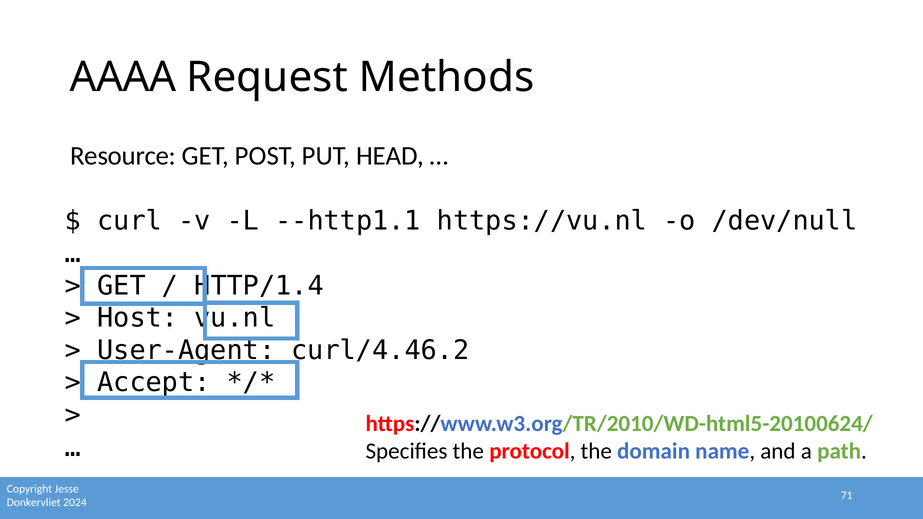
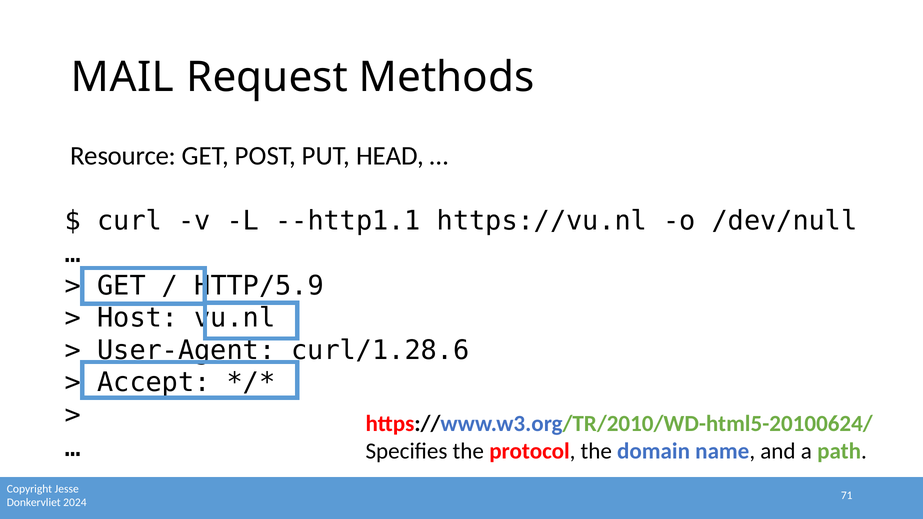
AAAA: AAAA -> MAIL
HTTP/1.4: HTTP/1.4 -> HTTP/5.9
curl/4.46.2: curl/4.46.2 -> curl/1.28.6
